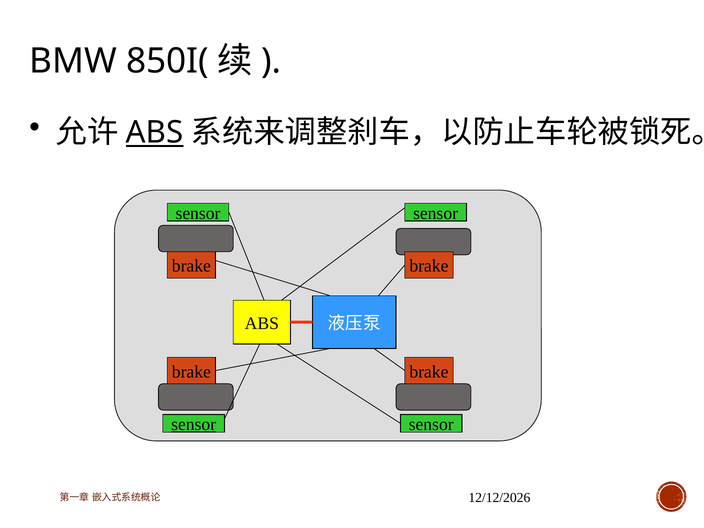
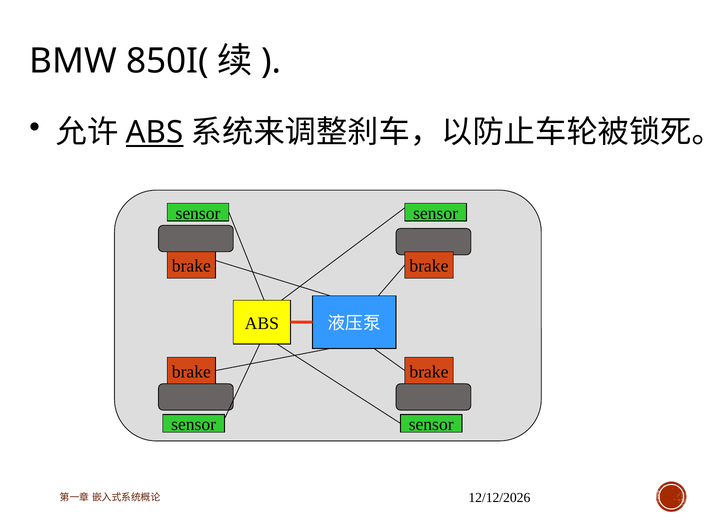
sensor at (194, 425) underline: present -> none
